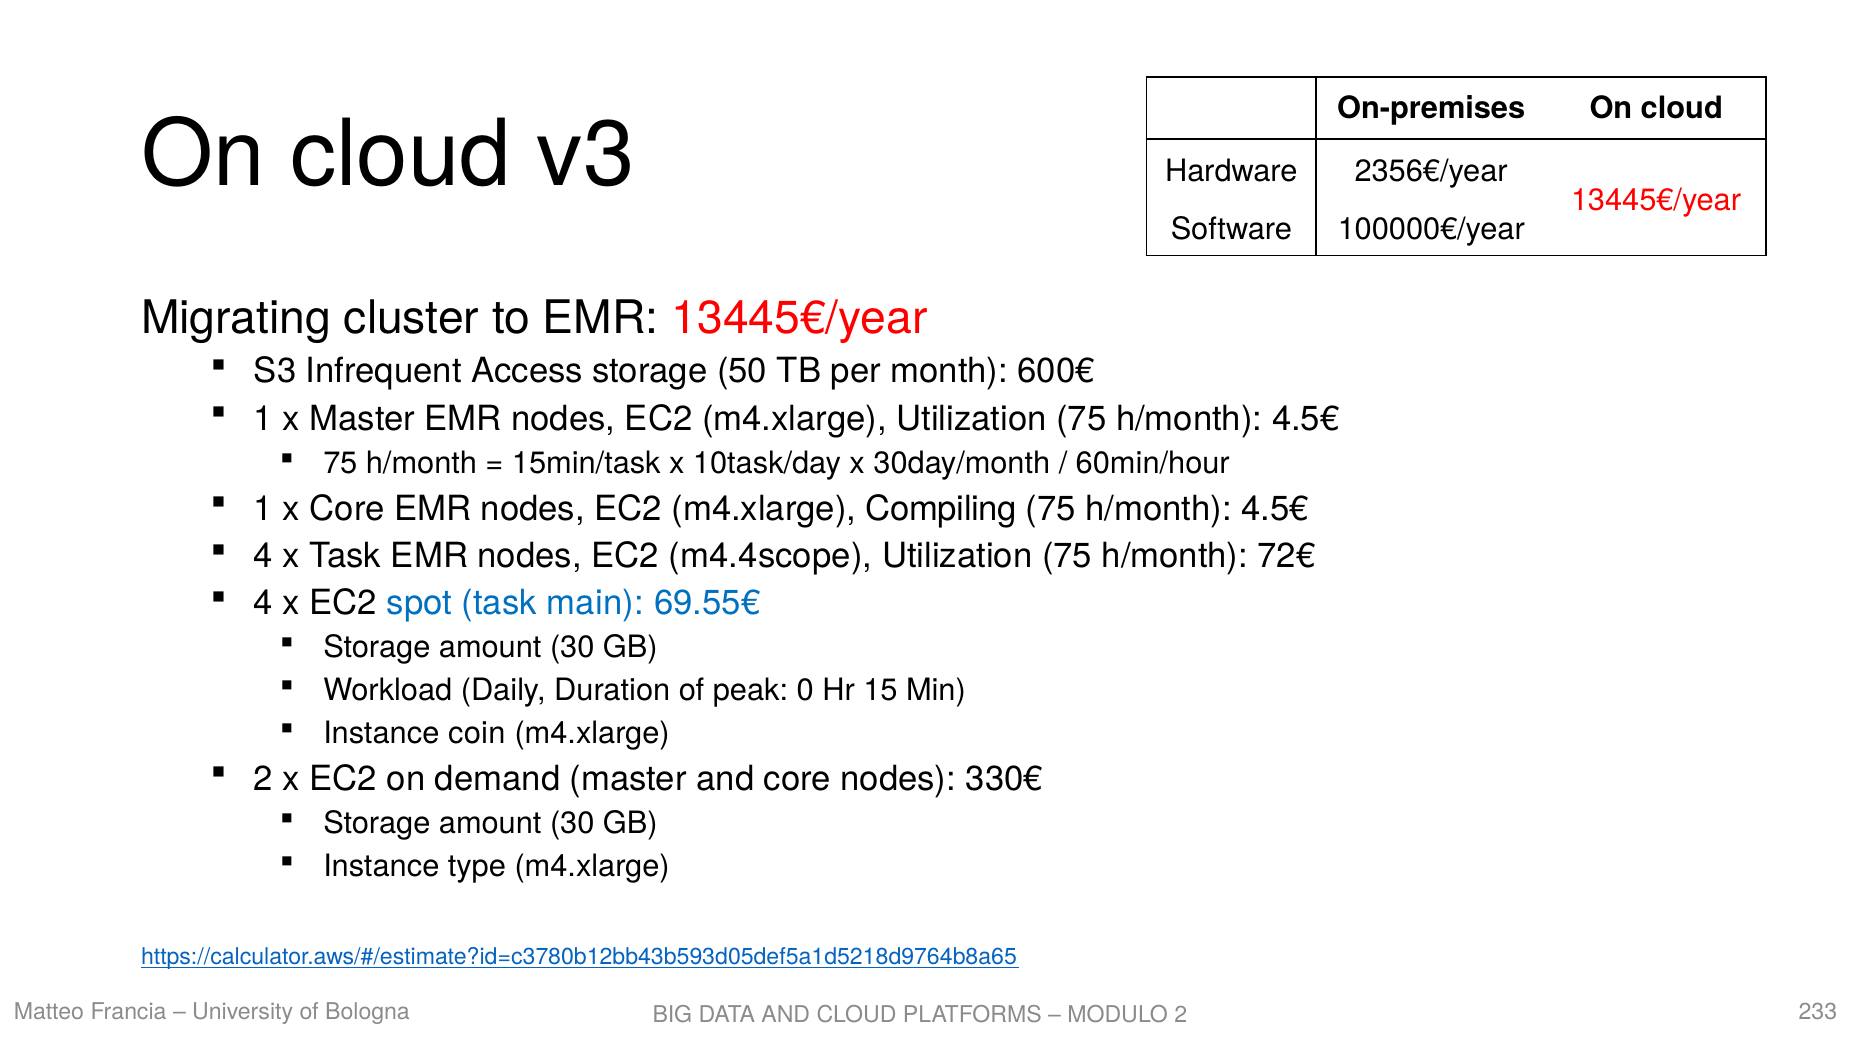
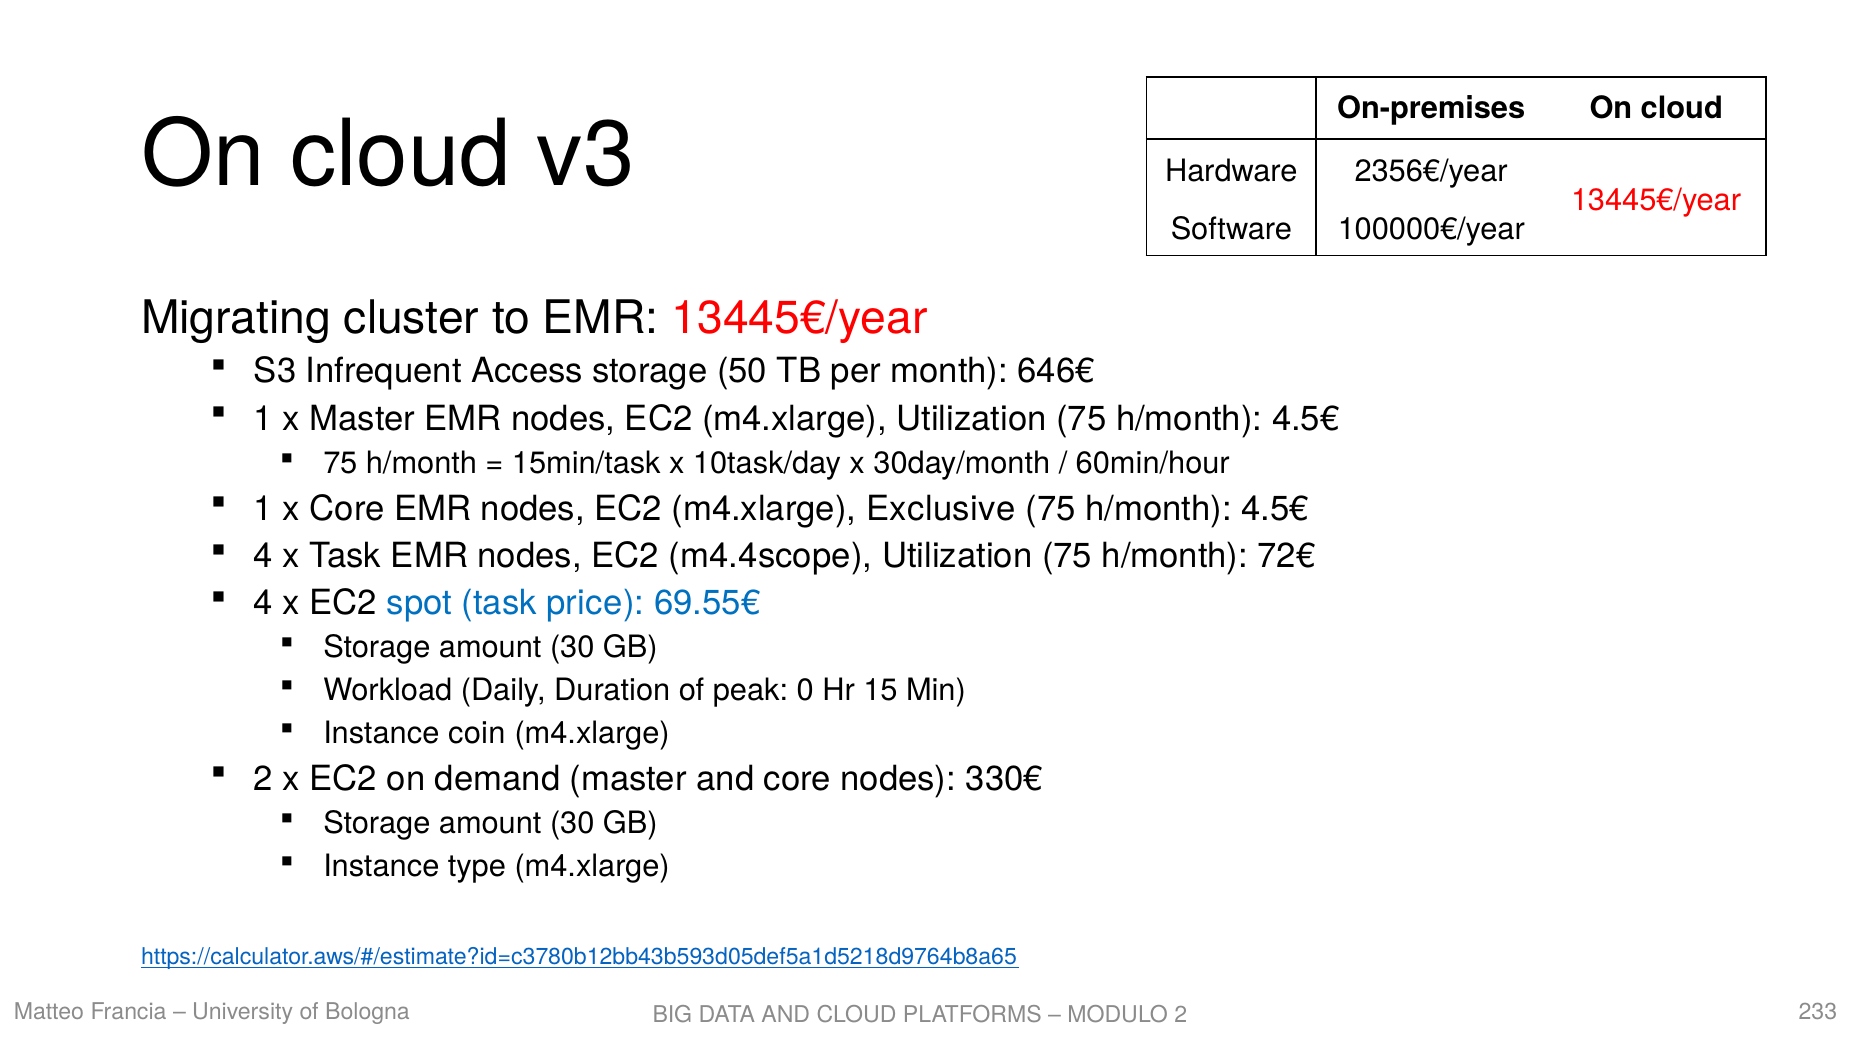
600€: 600€ -> 646€
Compiling: Compiling -> Exclusive
main: main -> price
